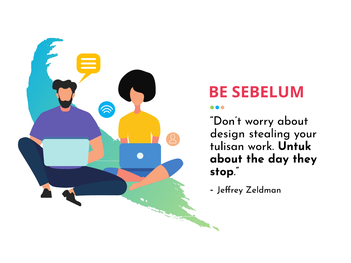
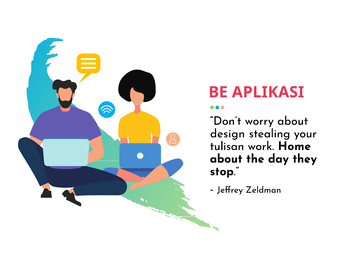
SEBELUM: SEBELUM -> APLIKASI
Untuk: Untuk -> Home
